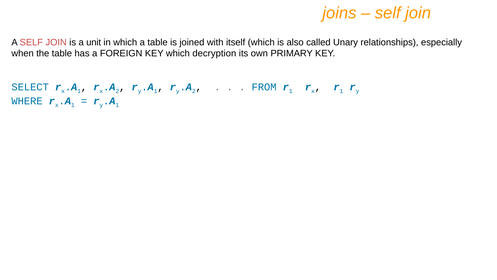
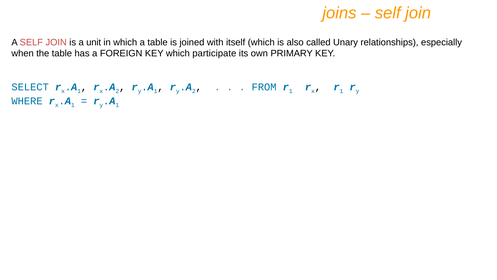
decryption: decryption -> participate
